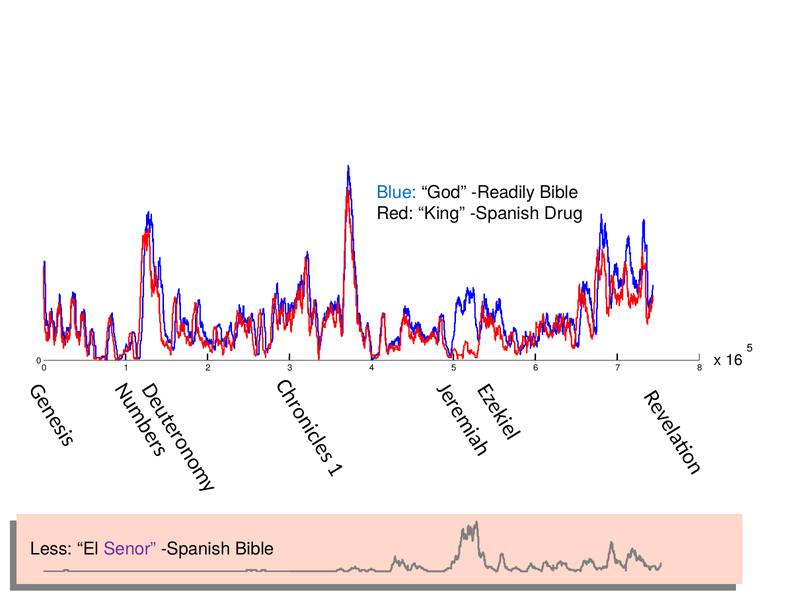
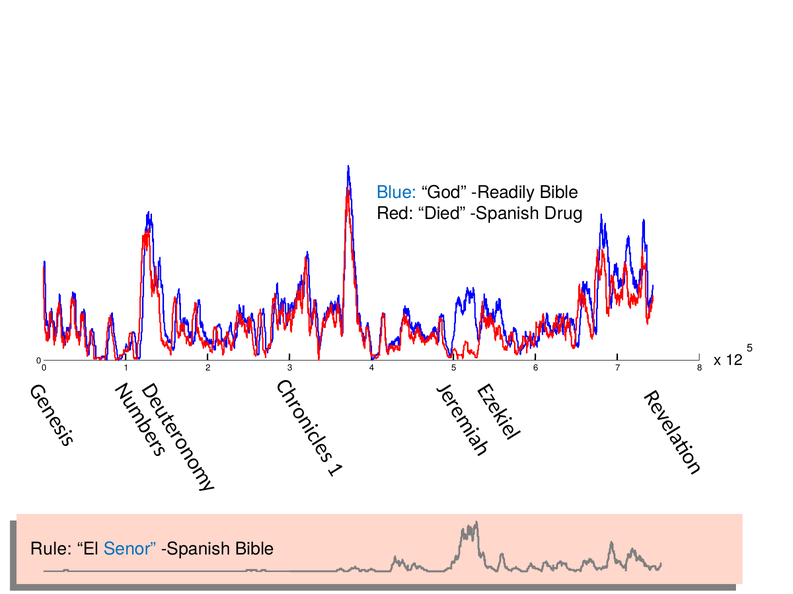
King: King -> Died
16: 16 -> 12
Less: Less -> Rule
Senor colour: purple -> blue
